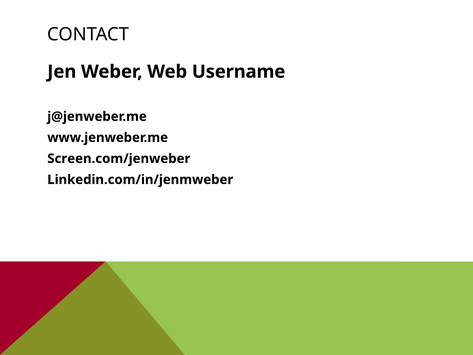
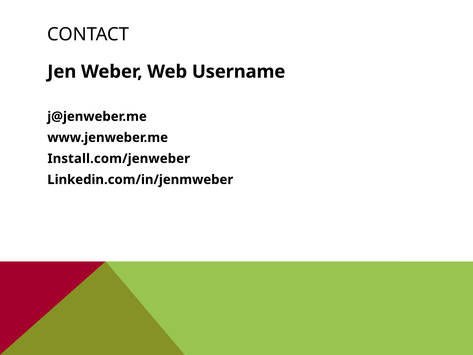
Screen.com/jenweber: Screen.com/jenweber -> Install.com/jenweber
